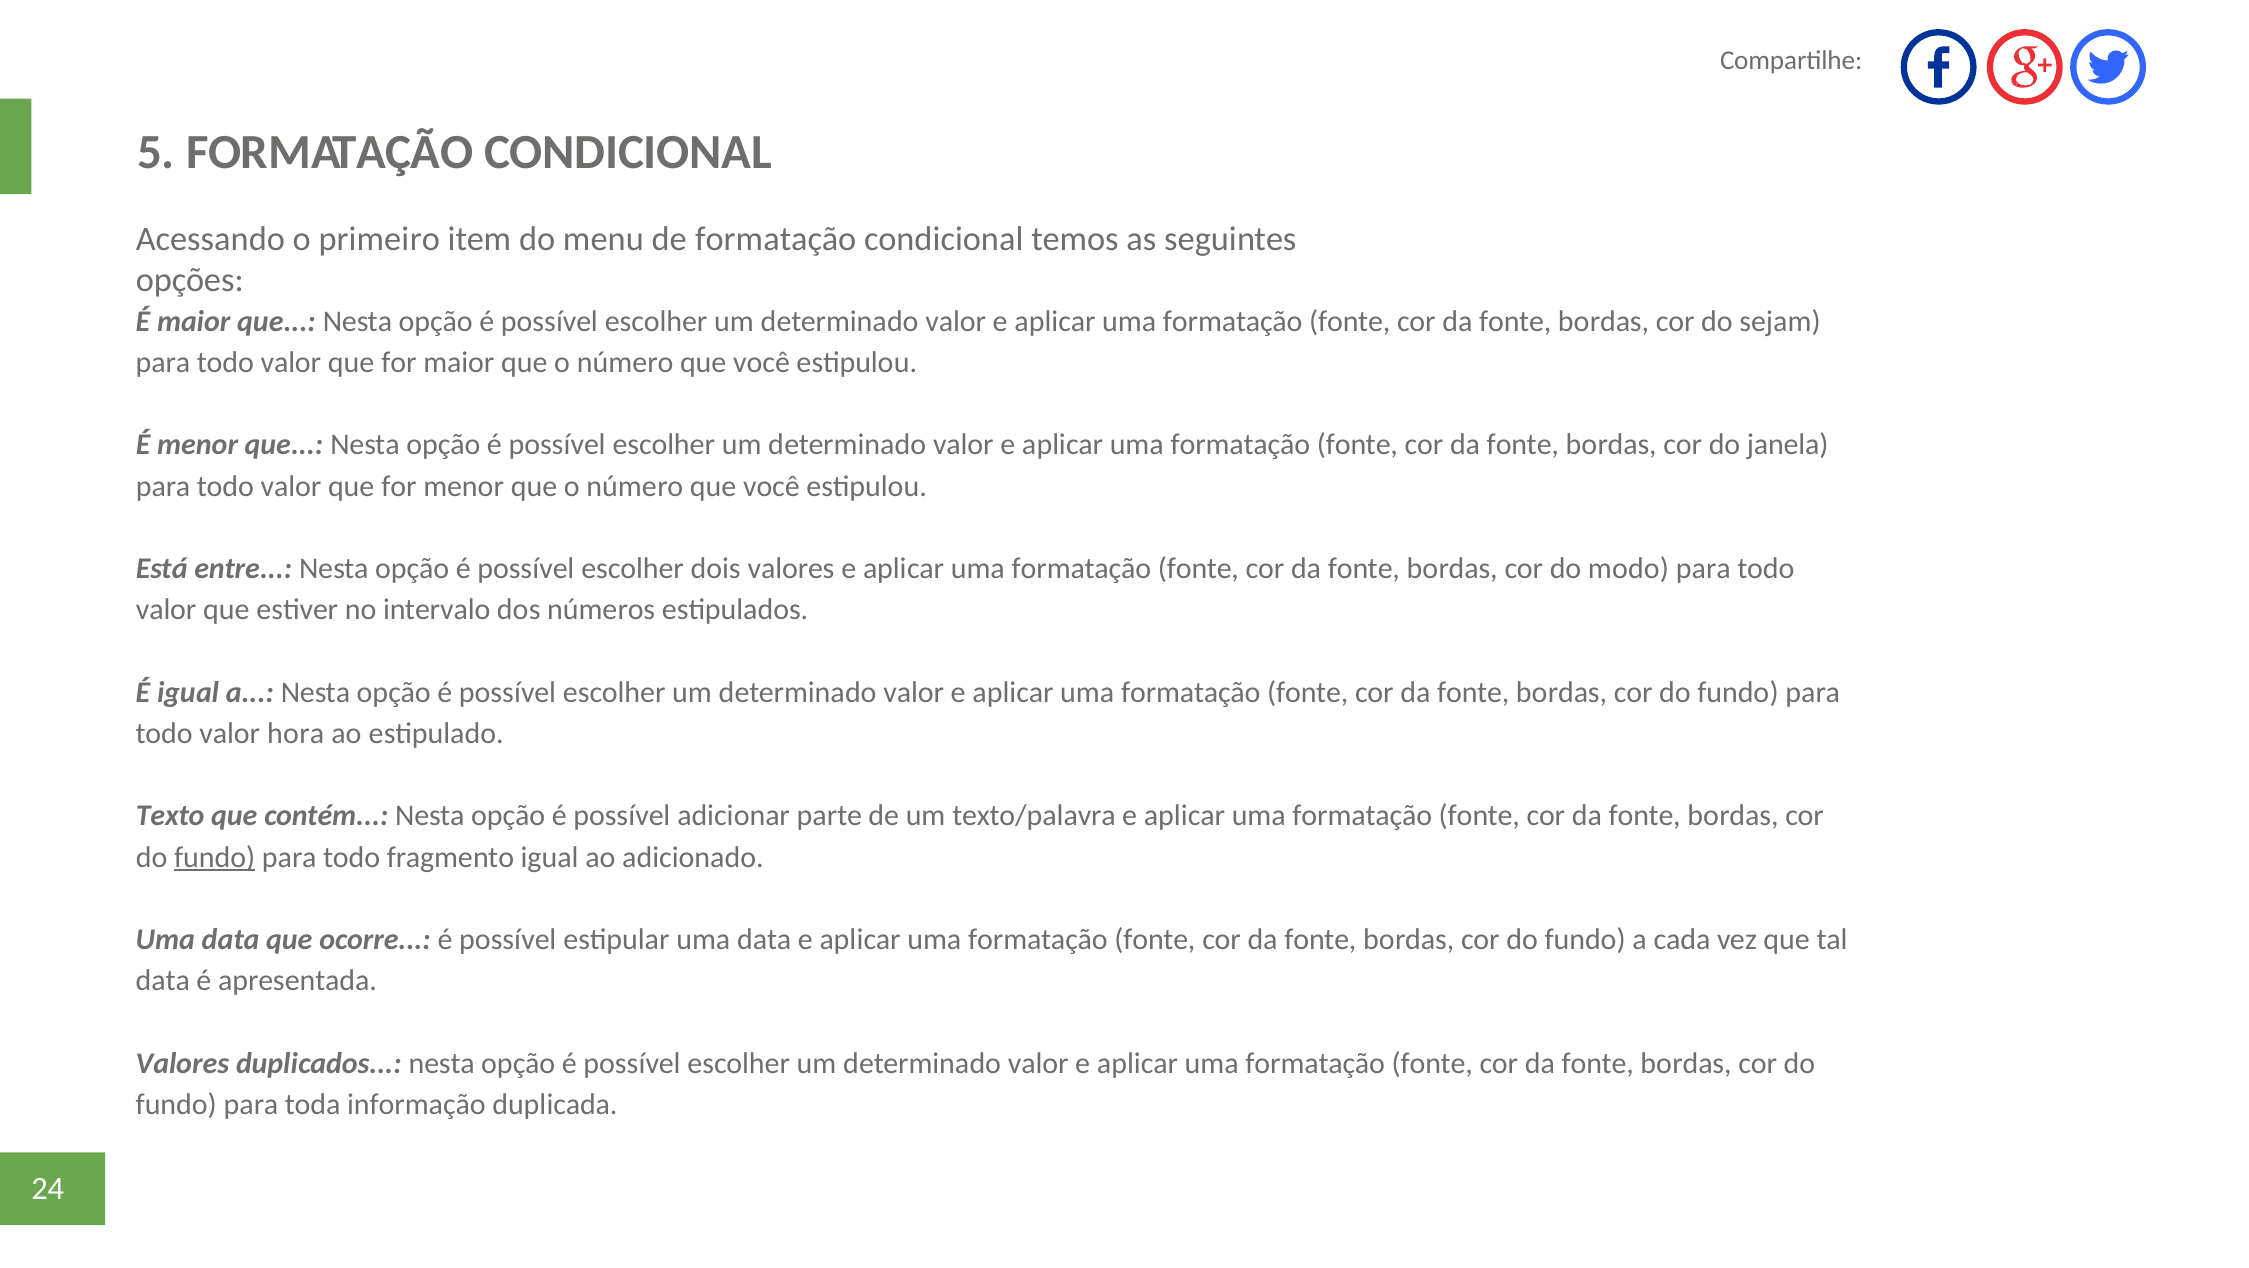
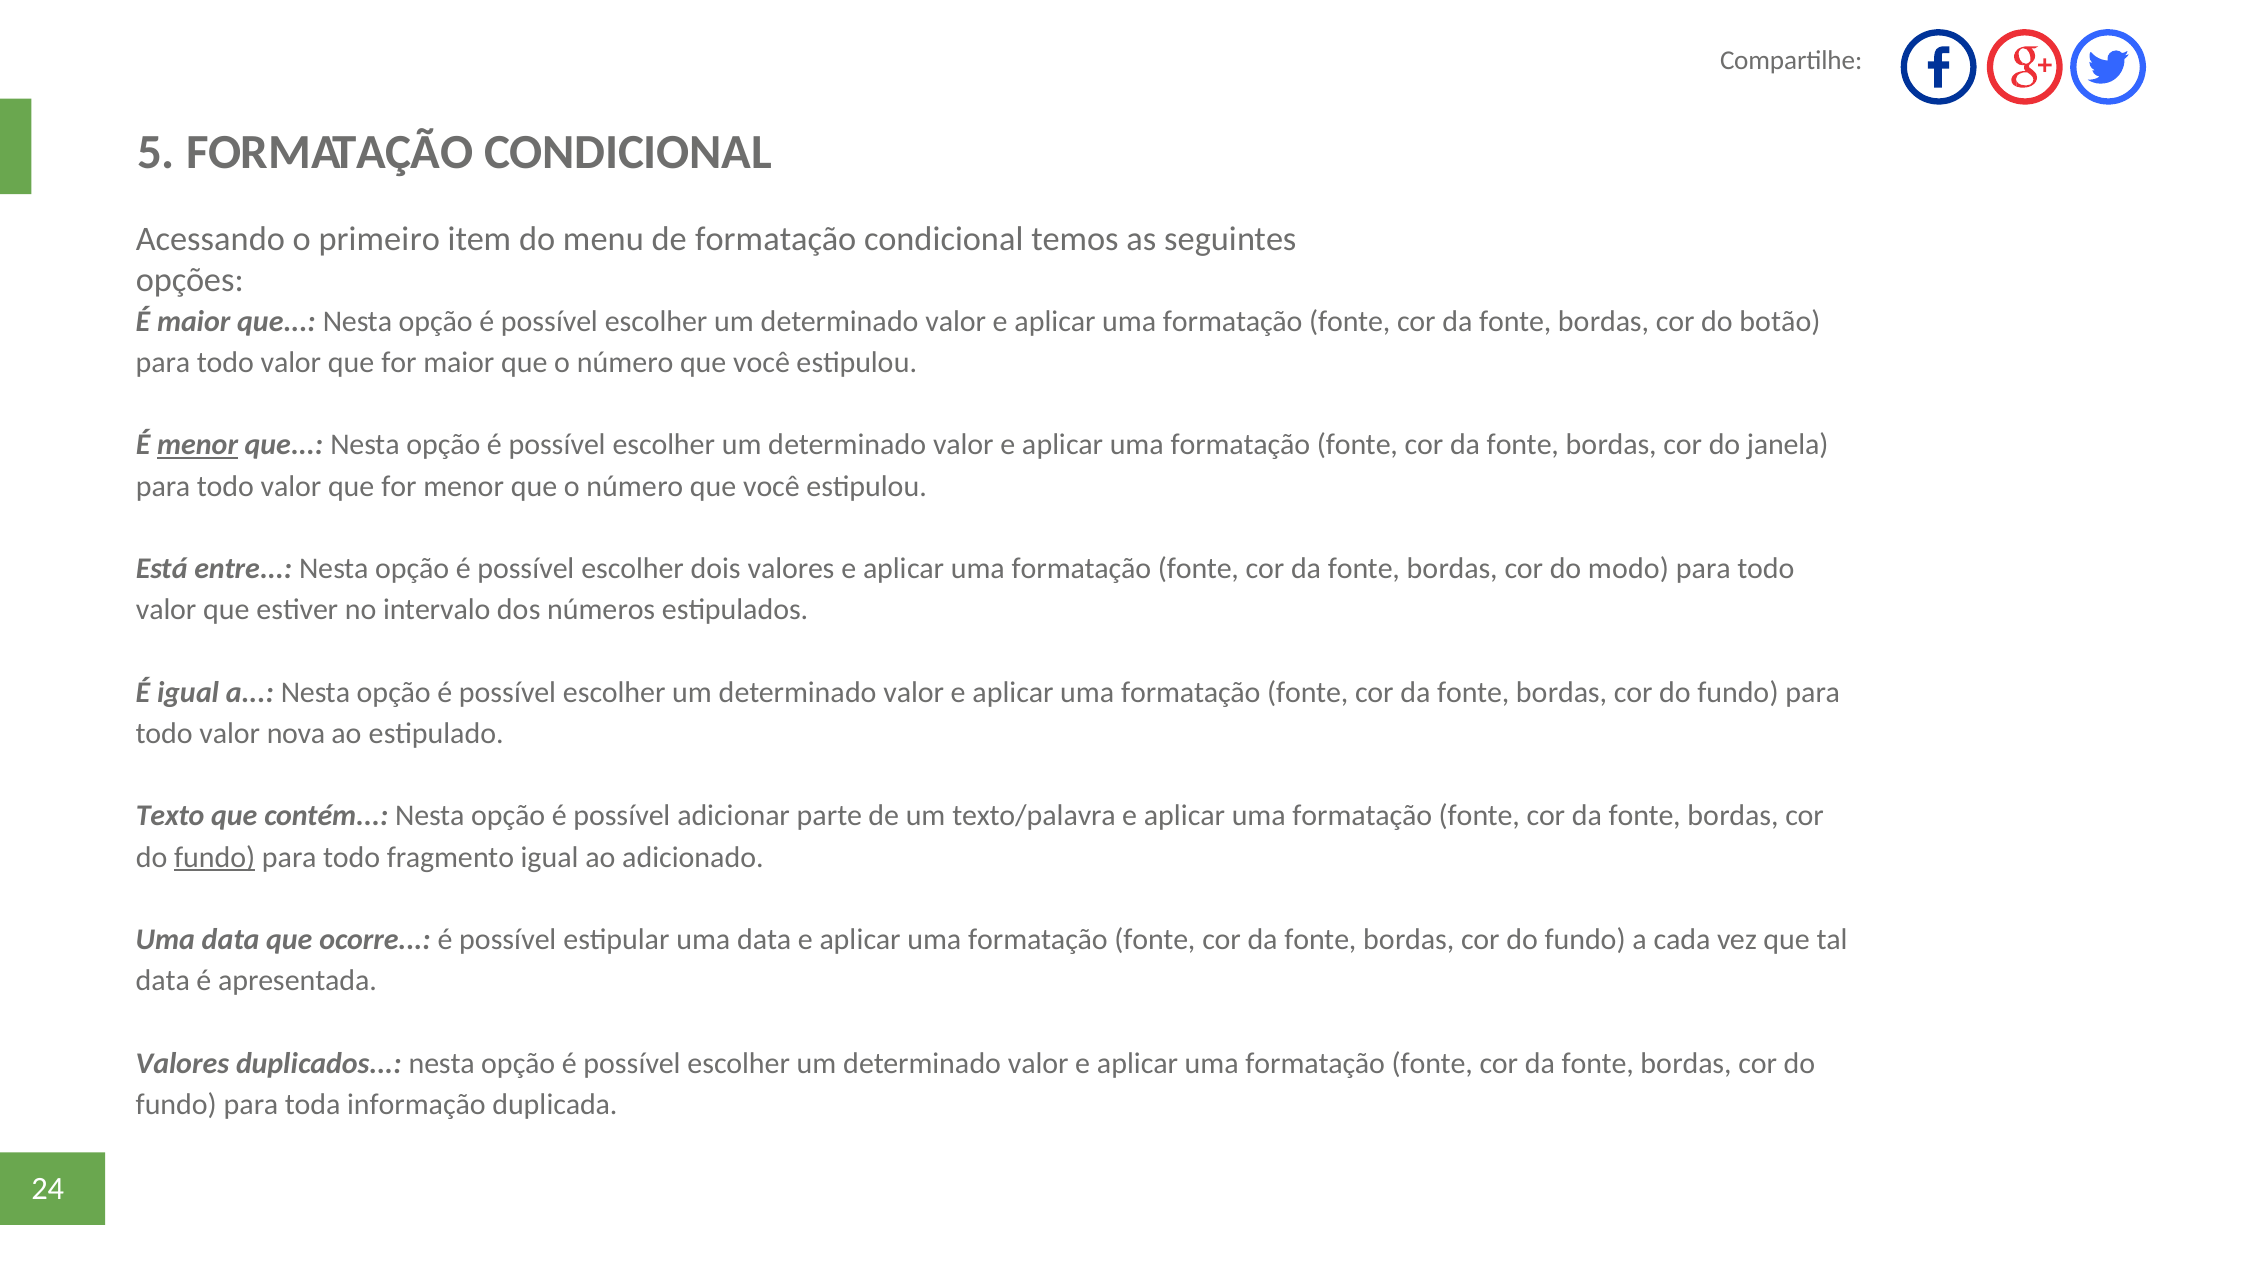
sejam: sejam -> botão
menor at (198, 445) underline: none -> present
hora: hora -> nova
